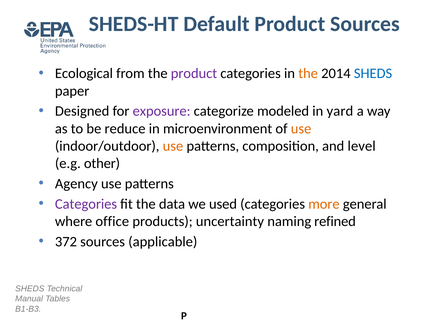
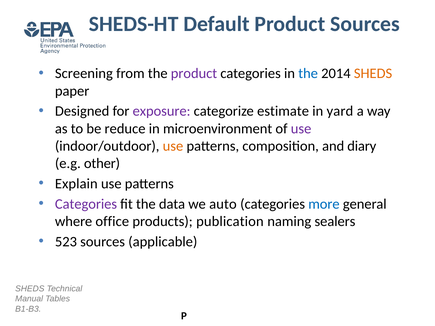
Ecological: Ecological -> Screening
the at (308, 74) colour: orange -> blue
SHEDS at (373, 74) colour: blue -> orange
modeled: modeled -> estimate
use at (301, 129) colour: orange -> purple
level: level -> diary
Agency: Agency -> Explain
used: used -> auto
more colour: orange -> blue
uncertainty: uncertainty -> publication
refined: refined -> sealers
372: 372 -> 523
